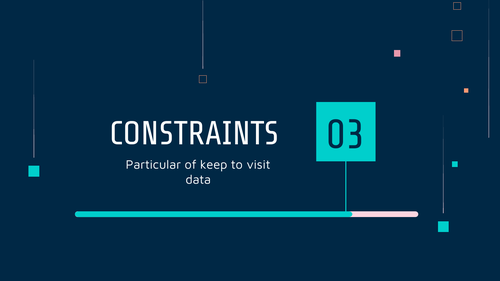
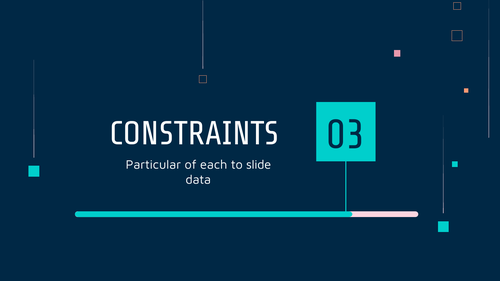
keep: keep -> each
visit: visit -> slide
